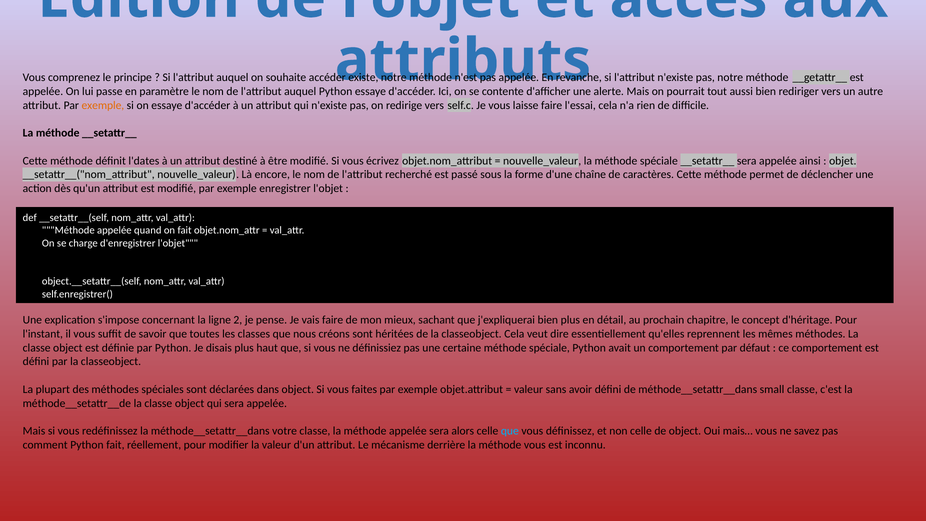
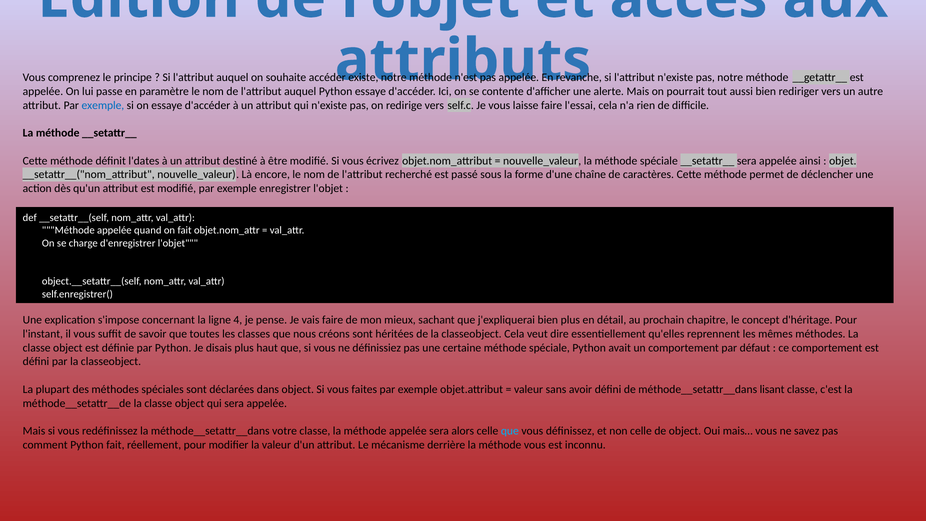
exemple at (103, 105) colour: orange -> blue
2: 2 -> 4
small: small -> lisant
